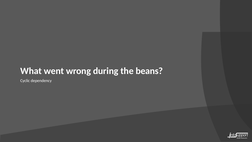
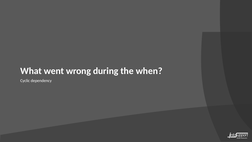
beans: beans -> when
